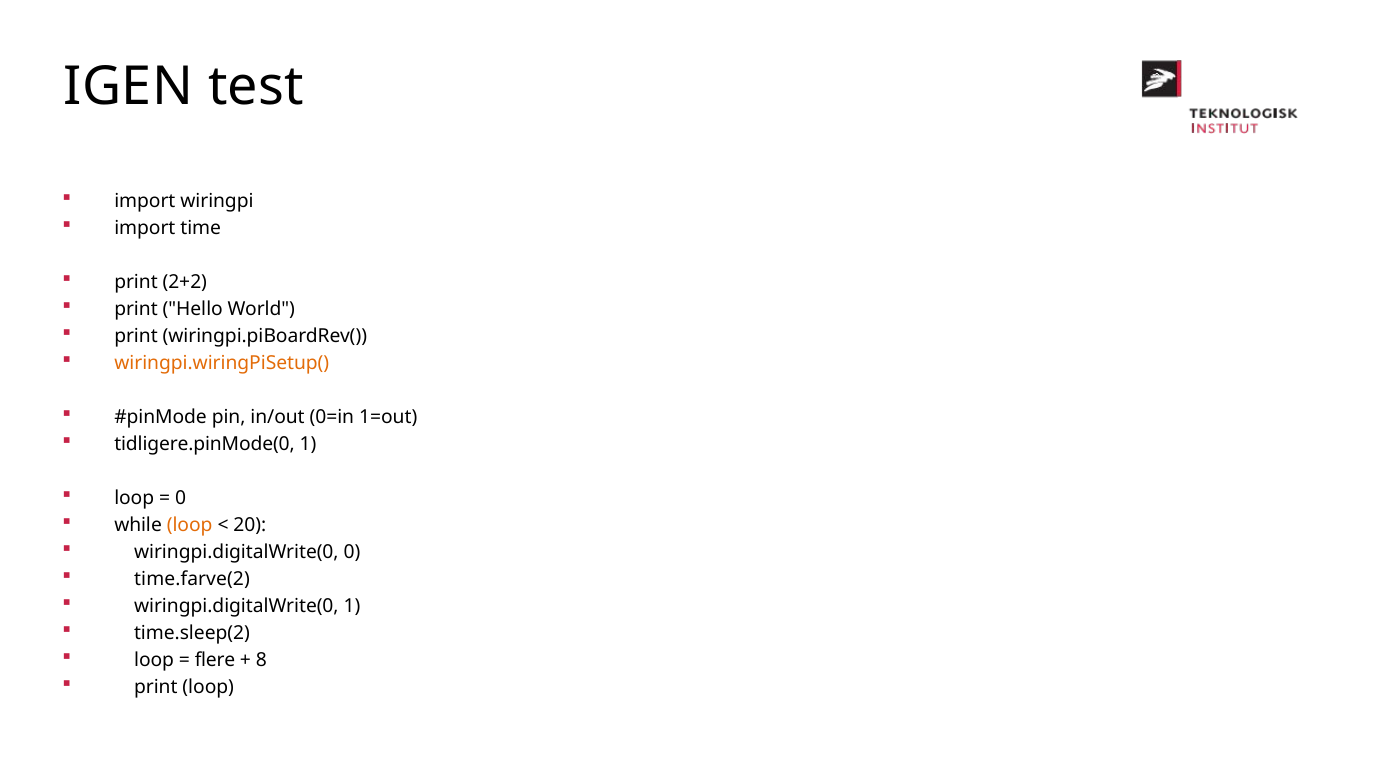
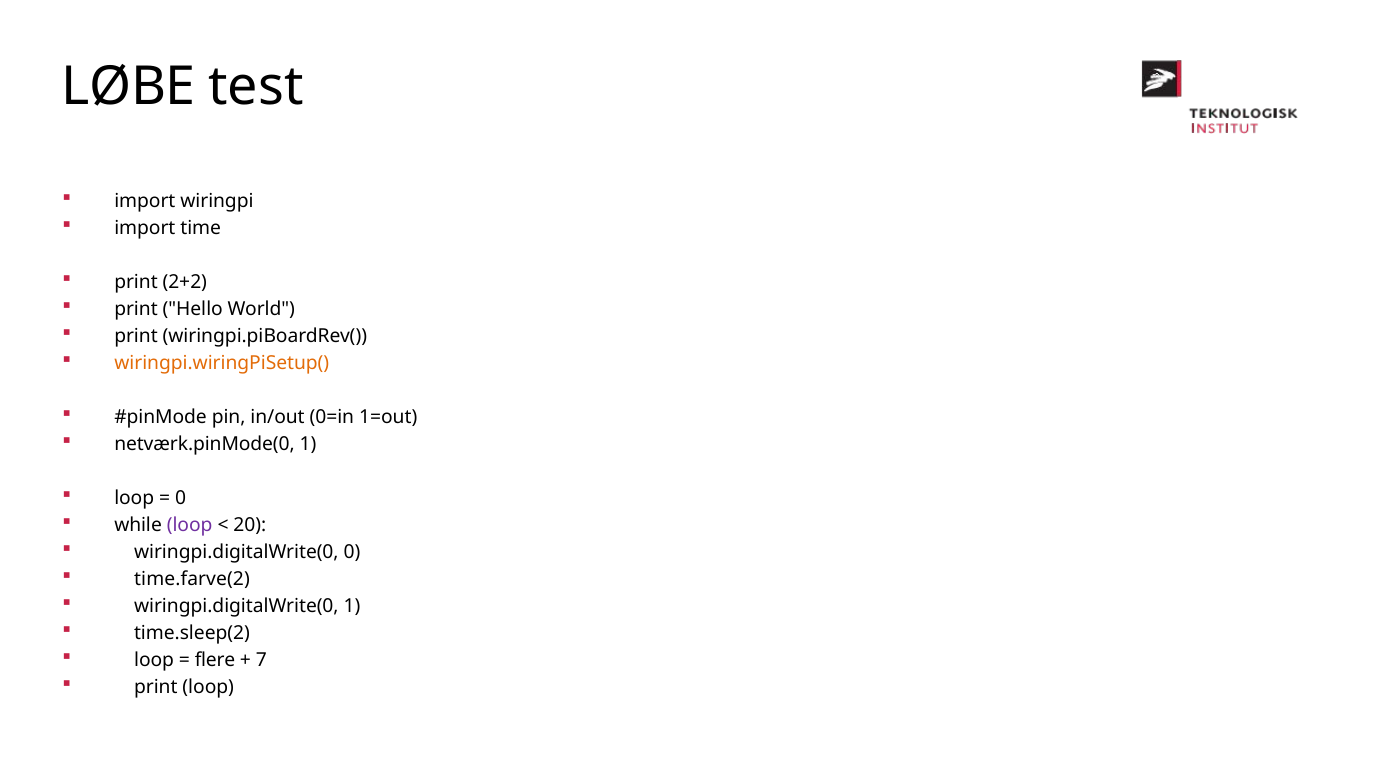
IGEN: IGEN -> LØBE
tidligere.pinMode(0: tidligere.pinMode(0 -> netværk.pinMode(0
loop at (190, 525) colour: orange -> purple
8: 8 -> 7
